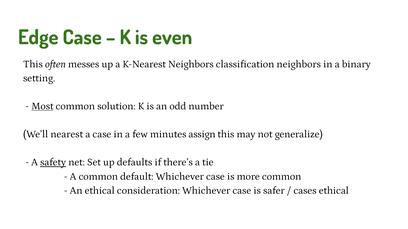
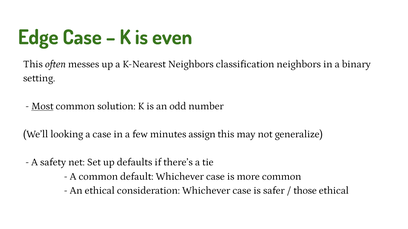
nearest: nearest -> looking
safety underline: present -> none
cases: cases -> those
